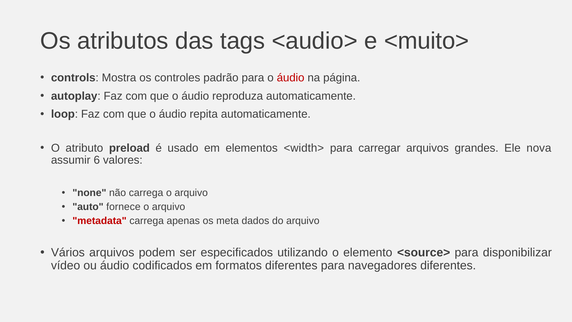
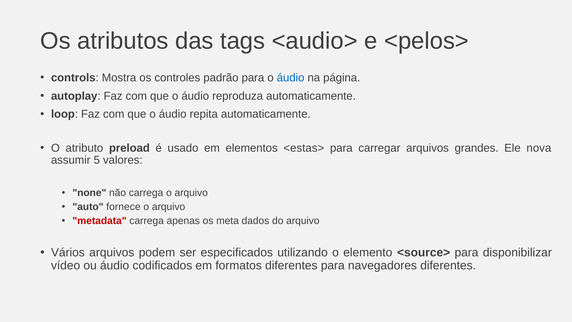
<muito>: <muito> -> <pelos>
áudio at (291, 78) colour: red -> blue
<width>: <width> -> <estas>
6: 6 -> 5
